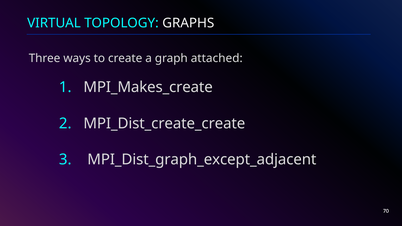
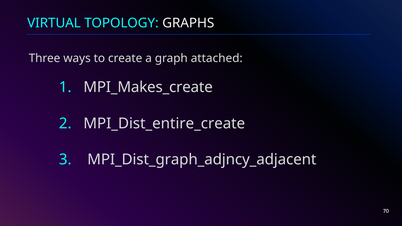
MPI_Dist_create_create: MPI_Dist_create_create -> MPI_Dist_entire_create
MPI_Dist_graph_except_adjacent: MPI_Dist_graph_except_adjacent -> MPI_Dist_graph_adjncy_adjacent
